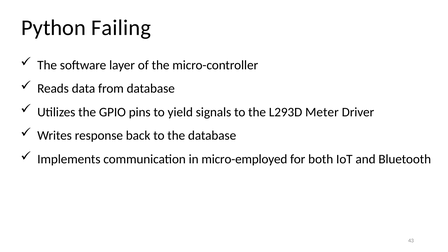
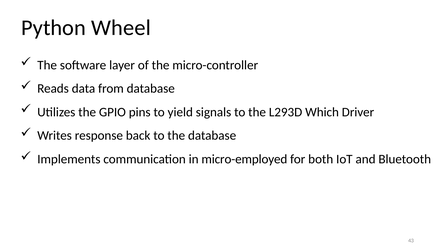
Failing: Failing -> Wheel
Meter: Meter -> Which
